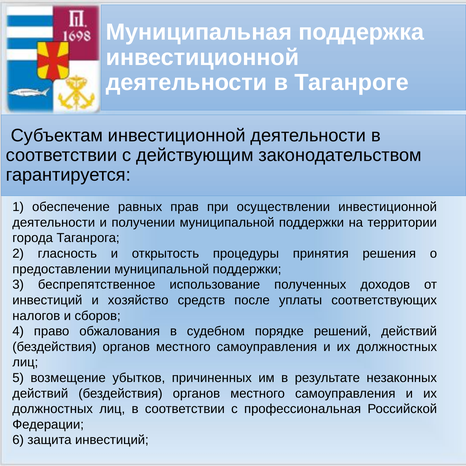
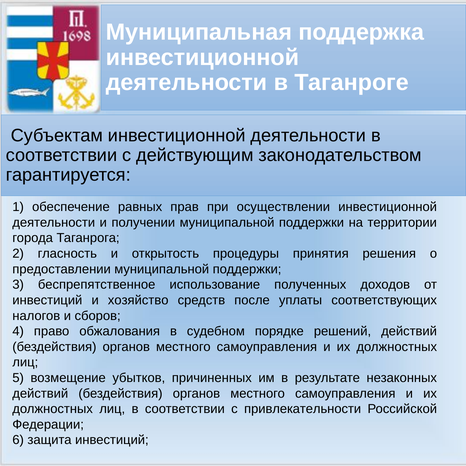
профессиональная: профессиональная -> привлекательности
